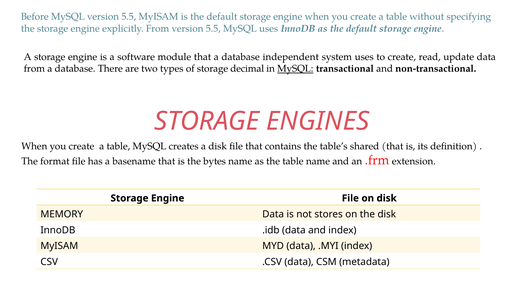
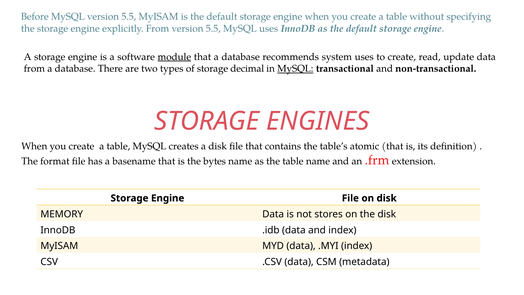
module underline: none -> present
independent: independent -> recommends
shared: shared -> atomic
